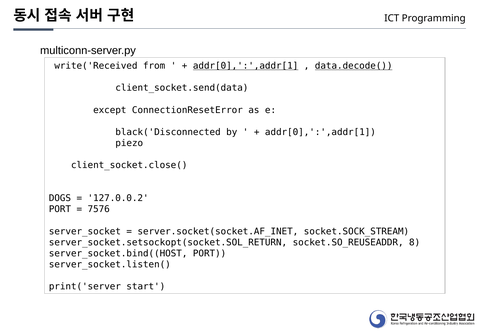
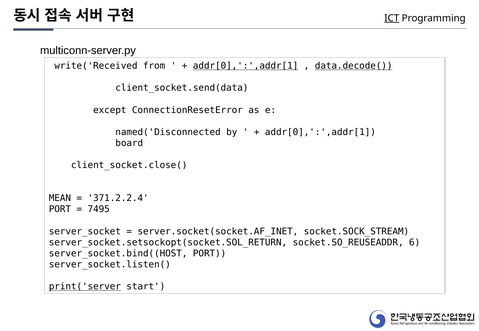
ICT underline: none -> present
black('Disconnected: black('Disconnected -> named('Disconnected
piezo: piezo -> board
DOGS: DOGS -> MEAN
127.0.0.2: 127.0.0.2 -> 371.2.2.4
7576: 7576 -> 7495
8: 8 -> 6
print('server underline: none -> present
